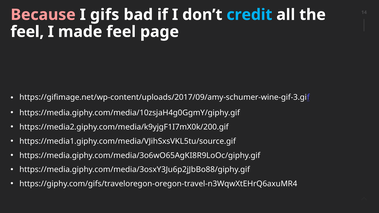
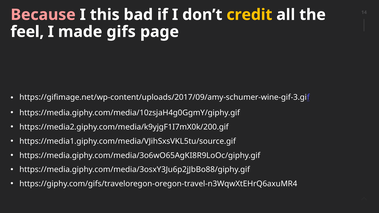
gifs: gifs -> this
credit colour: light blue -> yellow
made feel: feel -> gifs
